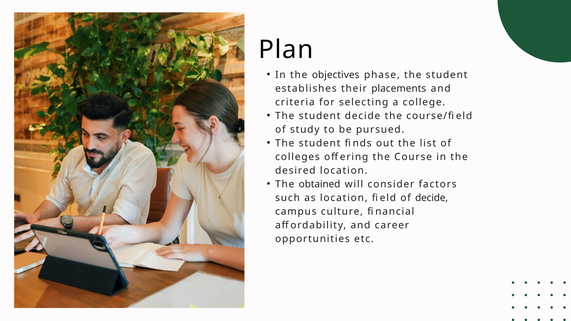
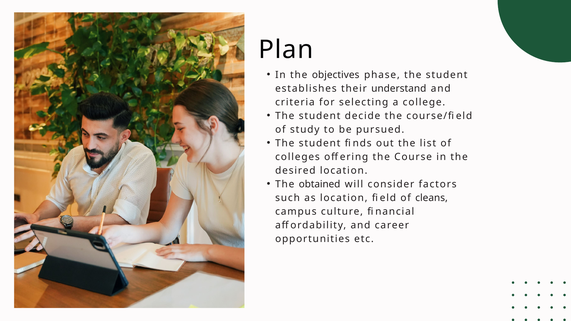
placements: placements -> understand
of decide: decide -> cleans
